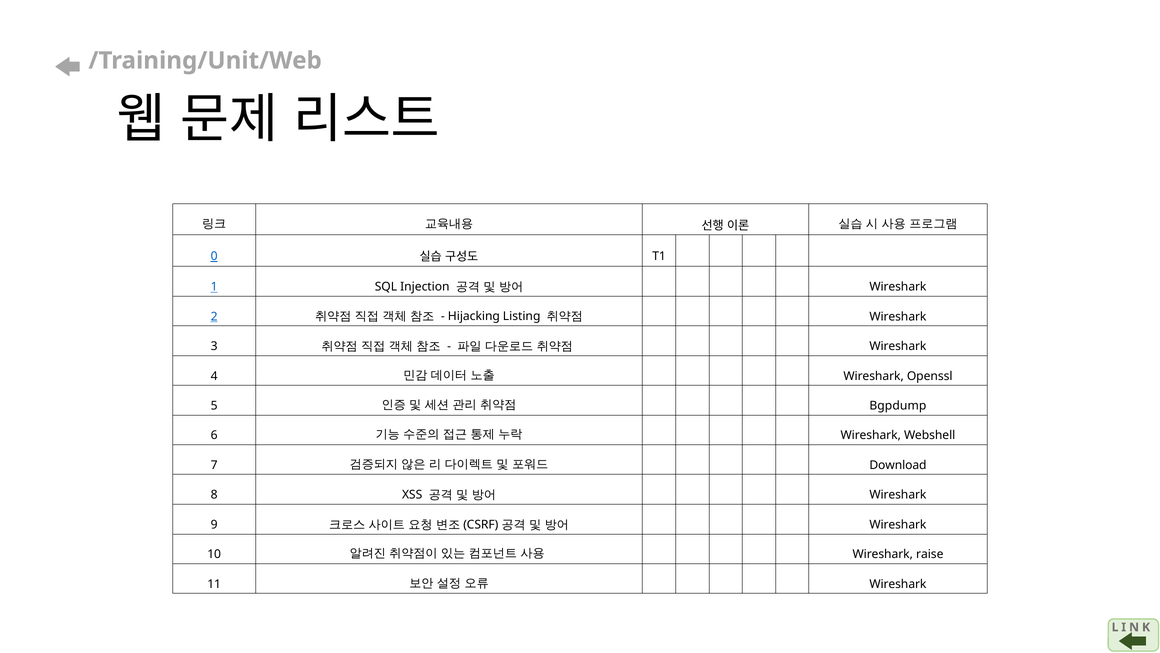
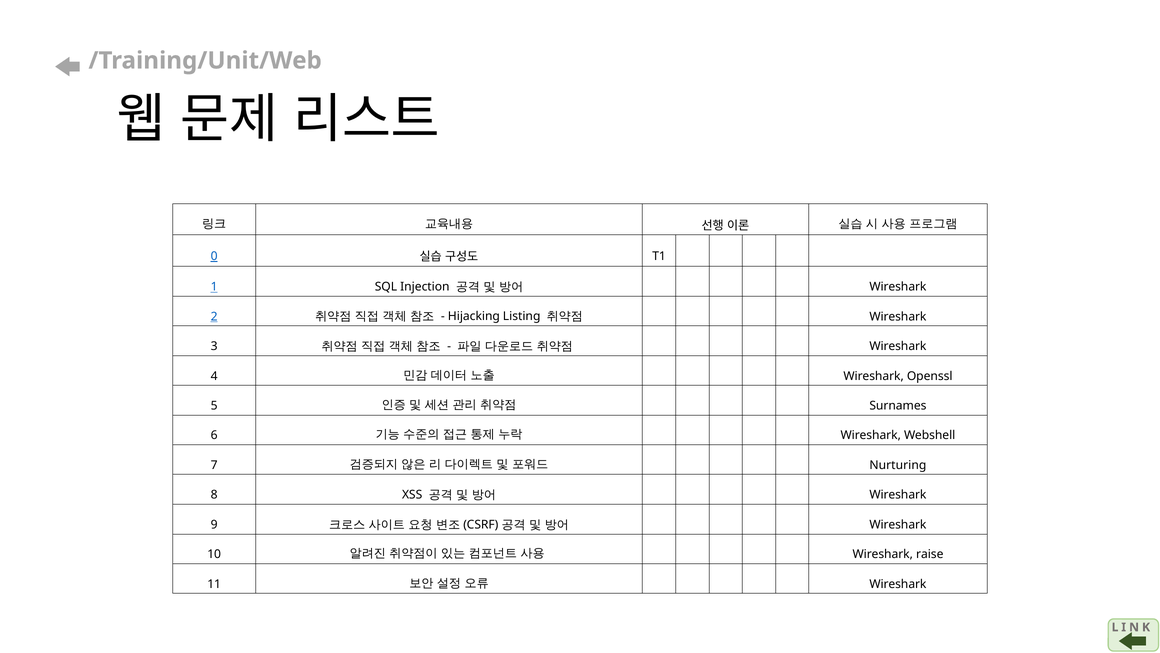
Bgpdump: Bgpdump -> Surnames
Download: Download -> Nurturing
